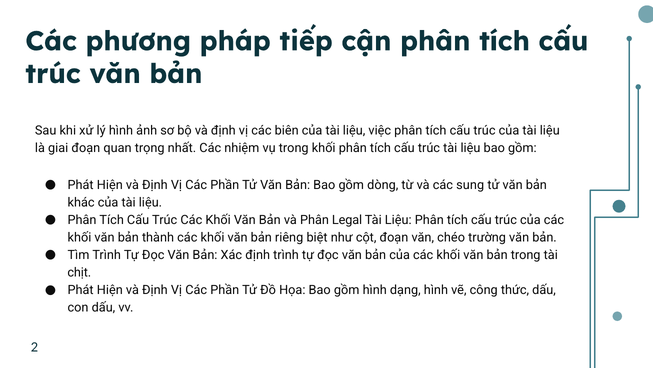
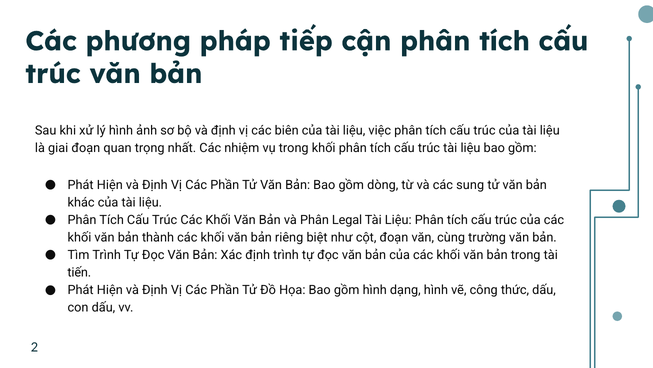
chéo: chéo -> cùng
chịt: chịt -> tiến
